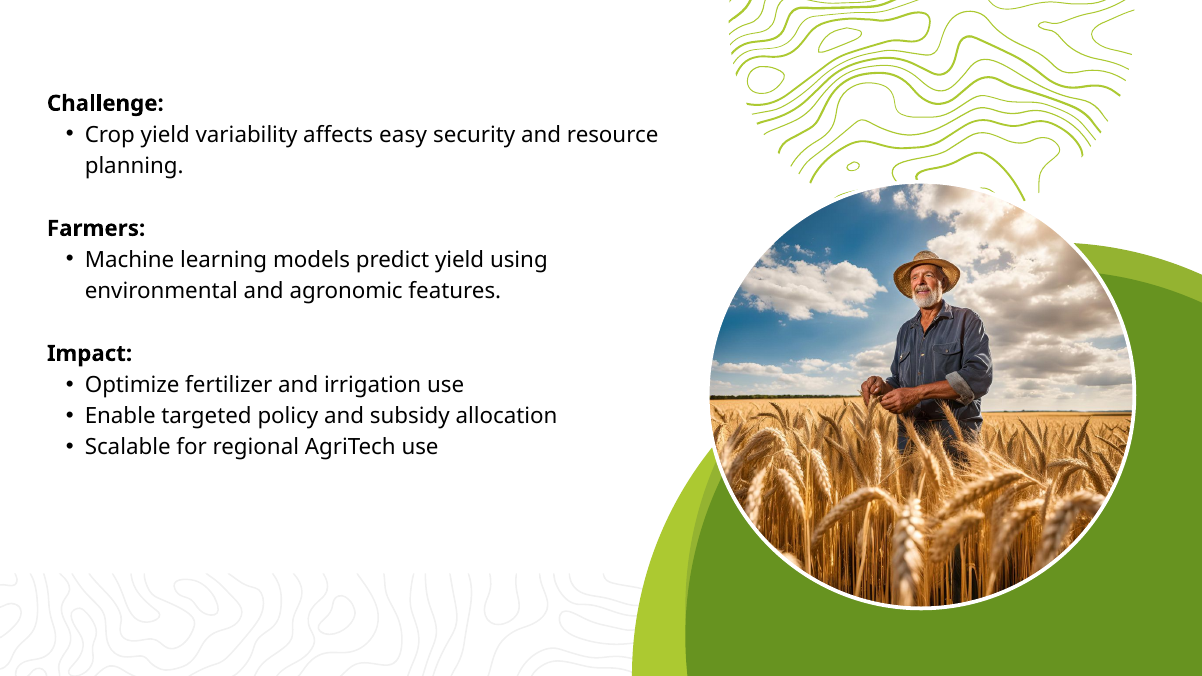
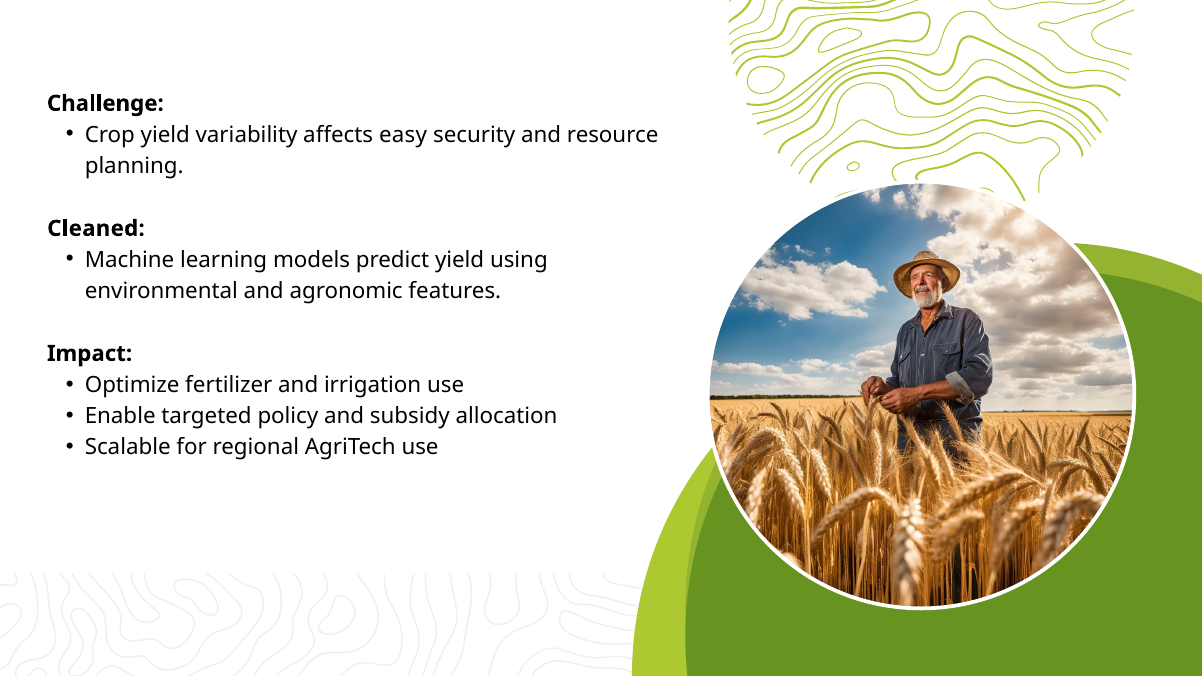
Farmers: Farmers -> Cleaned
